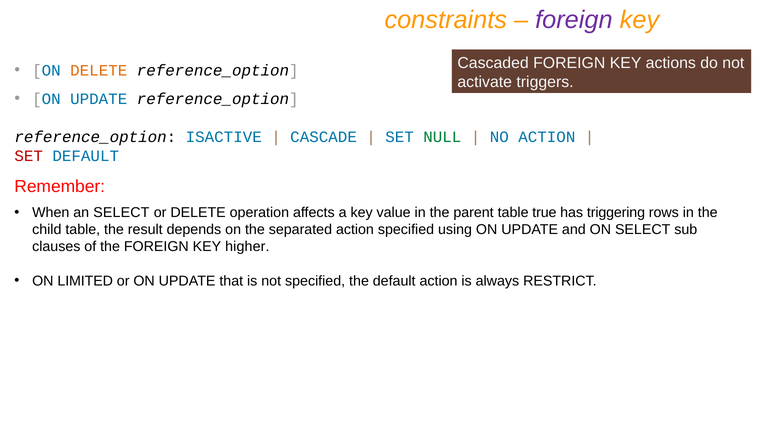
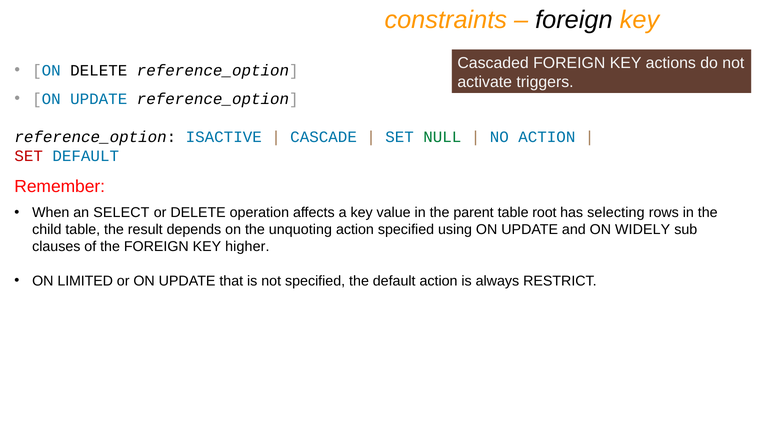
foreign at (574, 20) colour: purple -> black
DELETE at (99, 71) colour: orange -> black
true: true -> root
triggering: triggering -> selecting
separated: separated -> unquoting
ON SELECT: SELECT -> WIDELY
